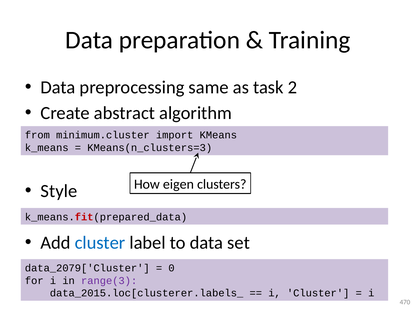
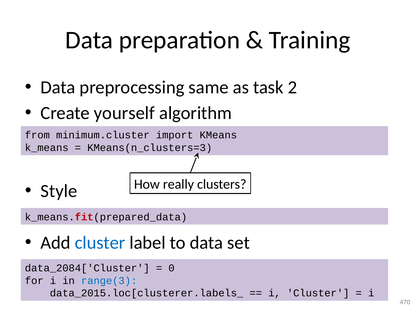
abstract: abstract -> yourself
eigen: eigen -> really
data_2079['Cluster: data_2079['Cluster -> data_2084['Cluster
range(3 colour: purple -> blue
